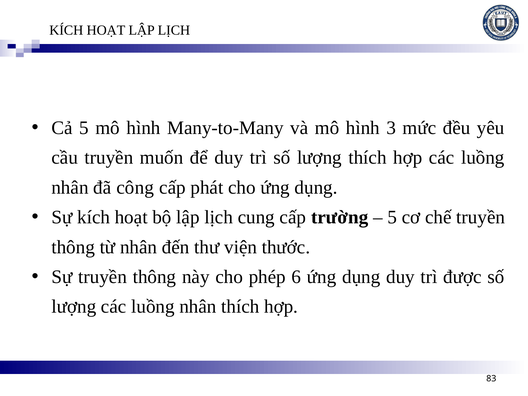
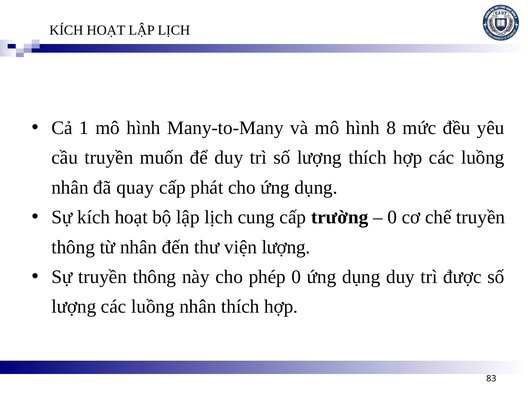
Cả 5: 5 -> 1
3: 3 -> 8
công: công -> quay
5 at (392, 217): 5 -> 0
viện thước: thước -> lượng
phép 6: 6 -> 0
